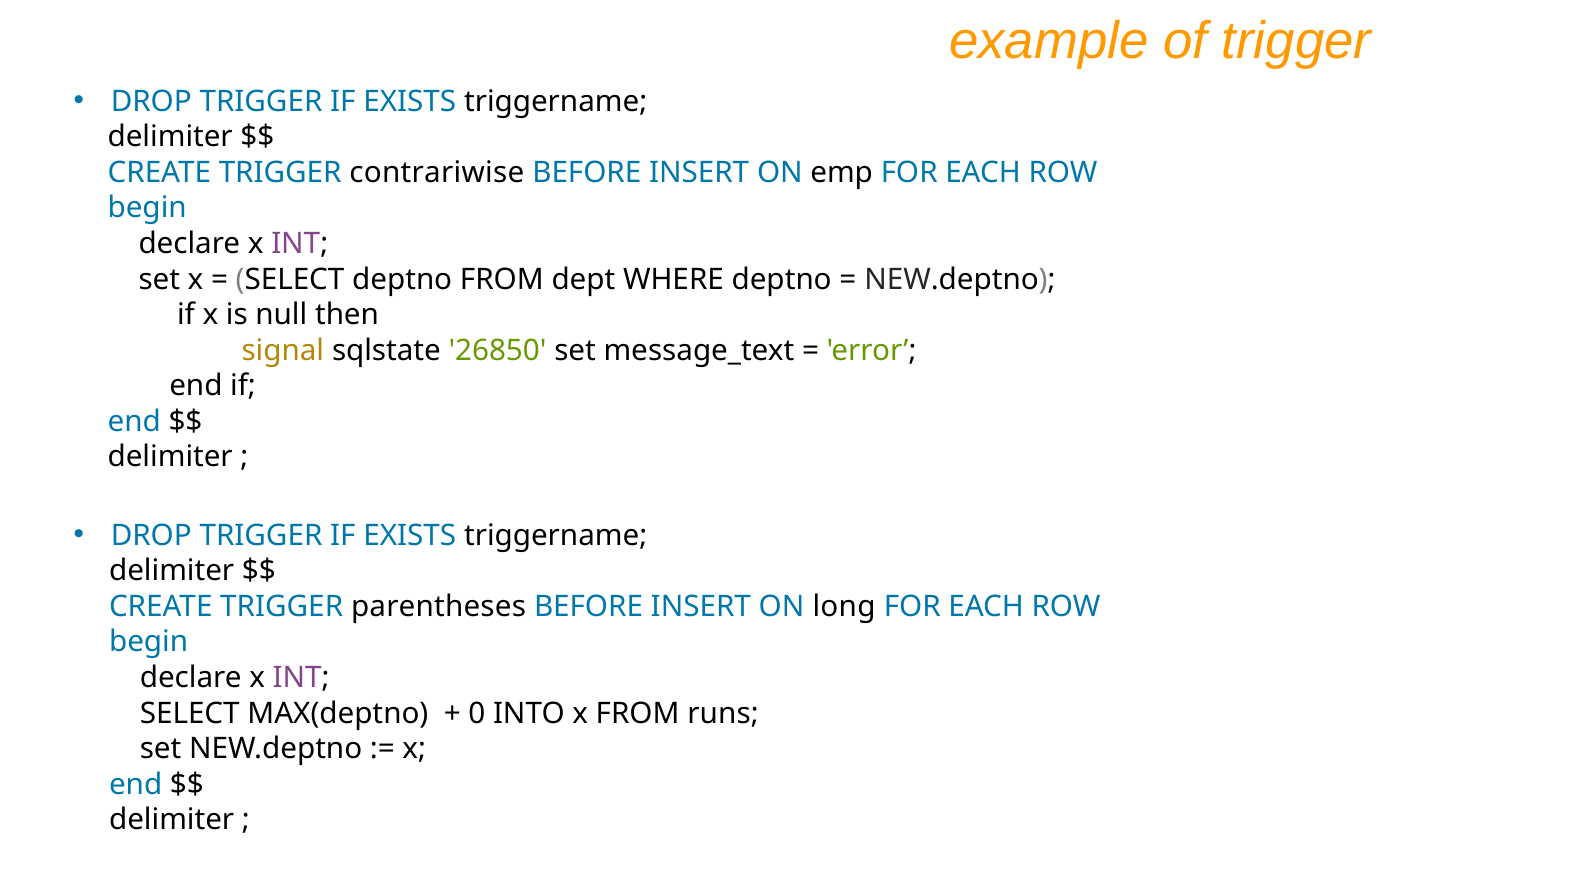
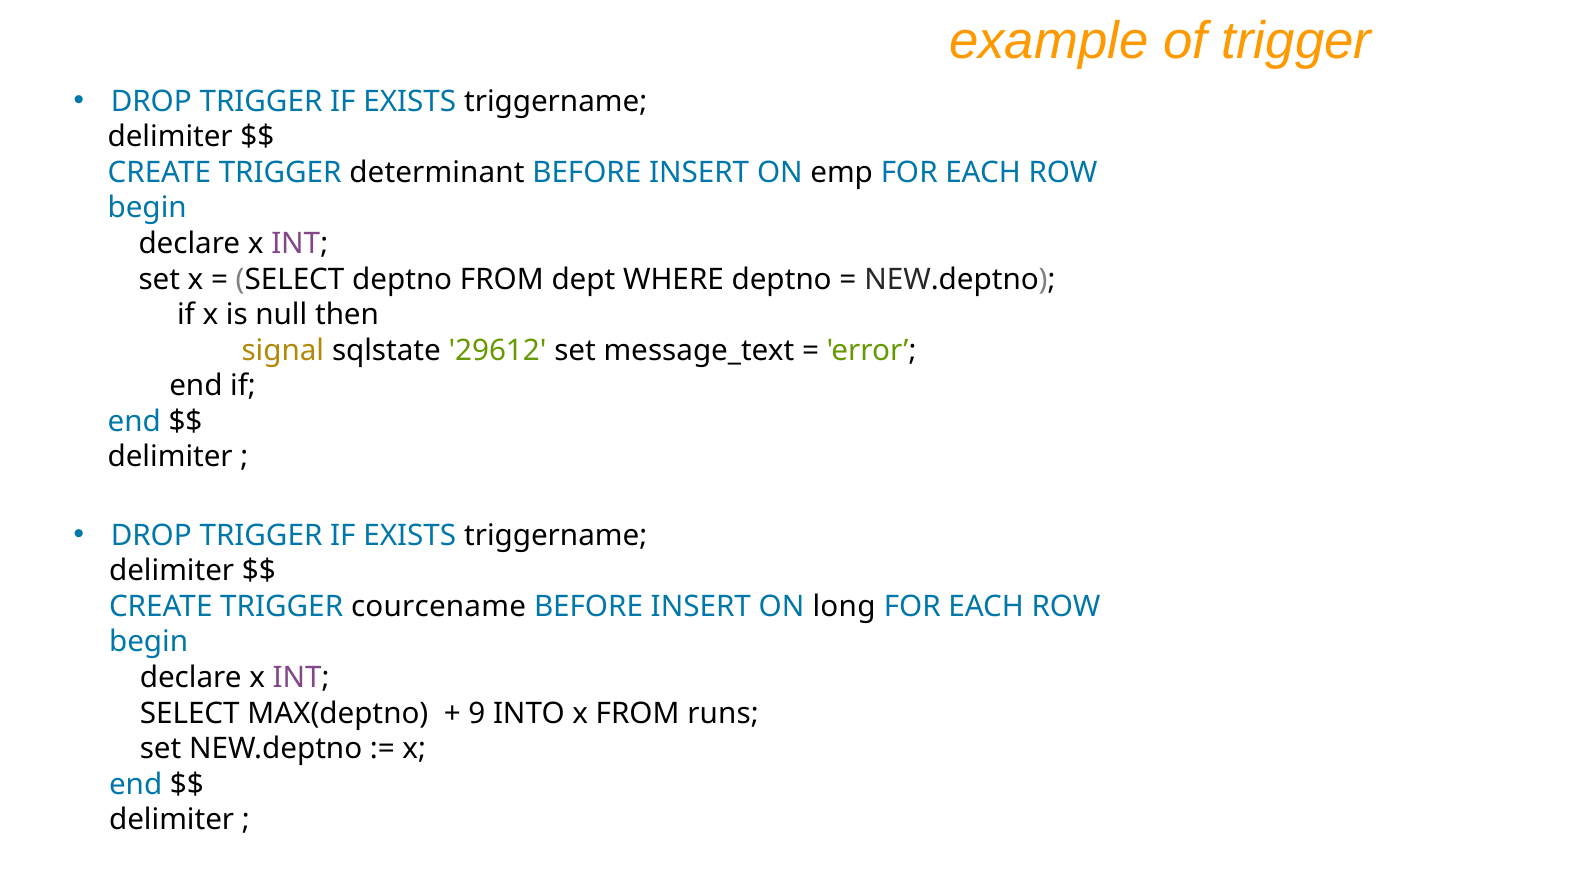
contrariwise: contrariwise -> determinant
26850: 26850 -> 29612
parentheses: parentheses -> courcename
0: 0 -> 9
